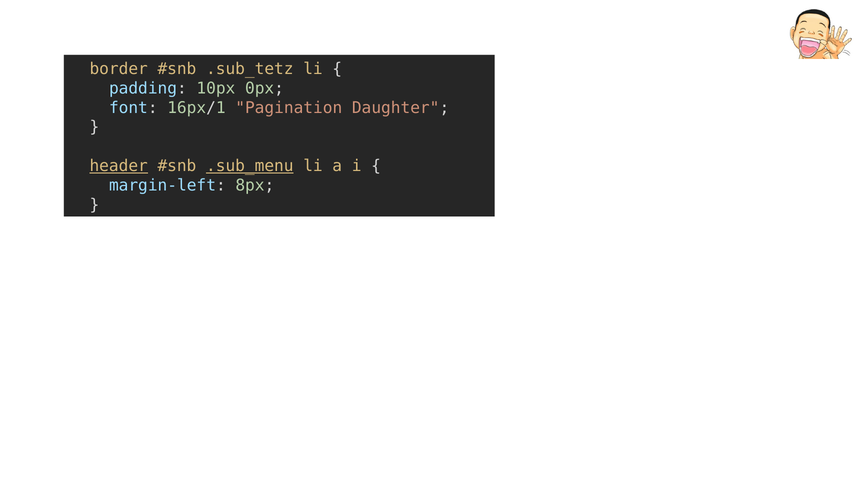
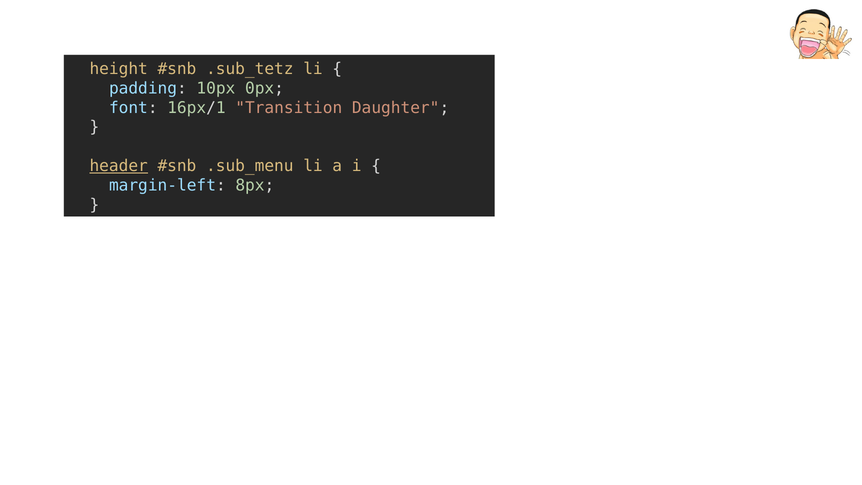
border: border -> height
Pagination: Pagination -> Transition
.sub_menu underline: present -> none
